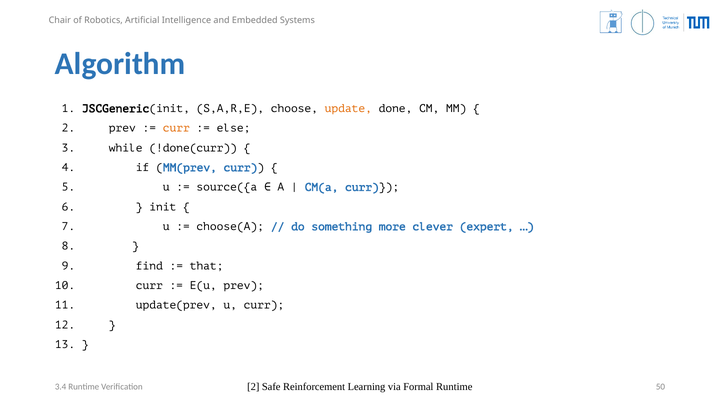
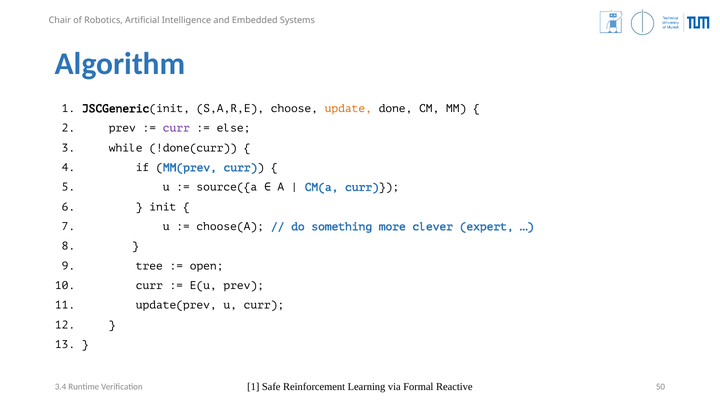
curr at (176, 128) colour: orange -> purple
find: find -> tree
that: that -> open
2 at (253, 387): 2 -> 1
Formal Runtime: Runtime -> Reactive
